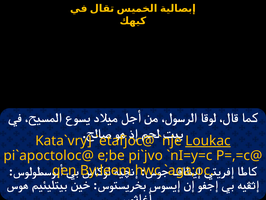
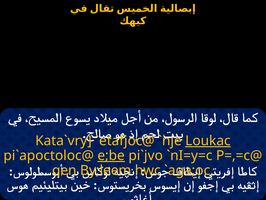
e;be underline: none -> present
